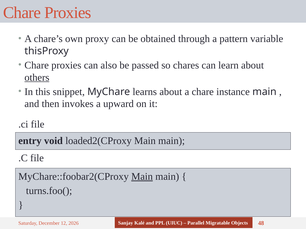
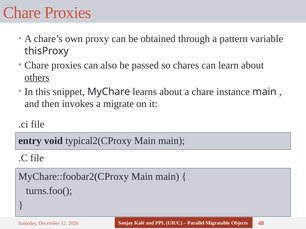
upward: upward -> migrate
loaded2(CProxy: loaded2(CProxy -> typical2(CProxy
Main at (142, 177) underline: present -> none
